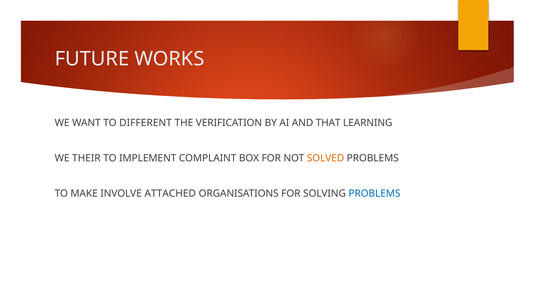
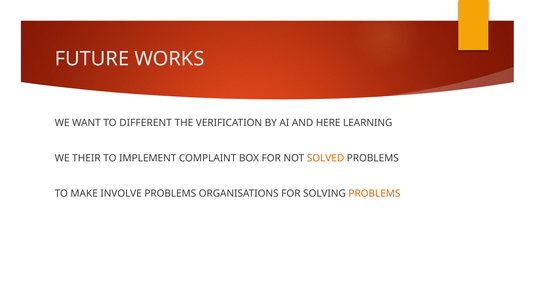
THAT: THAT -> HERE
INVOLVE ATTACHED: ATTACHED -> PROBLEMS
PROBLEMS at (374, 193) colour: blue -> orange
